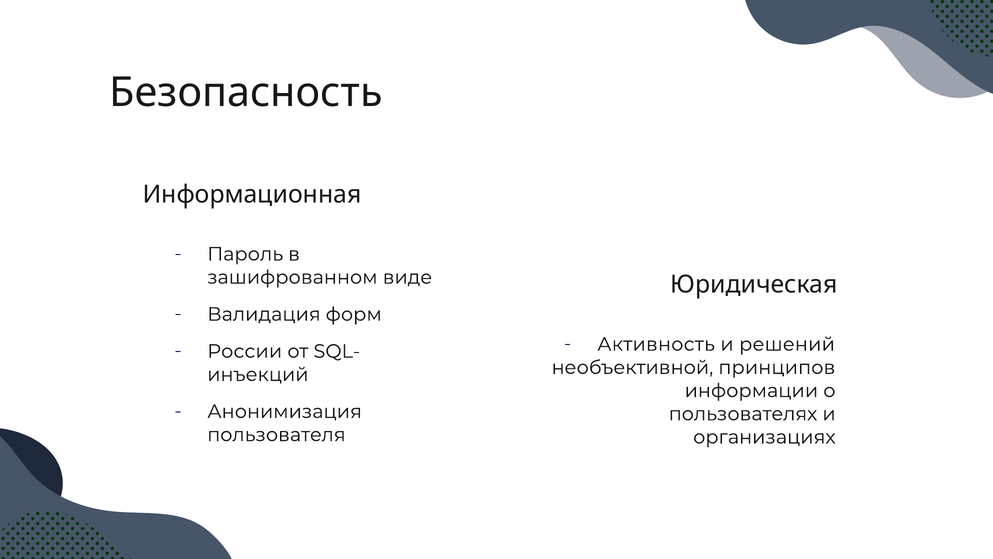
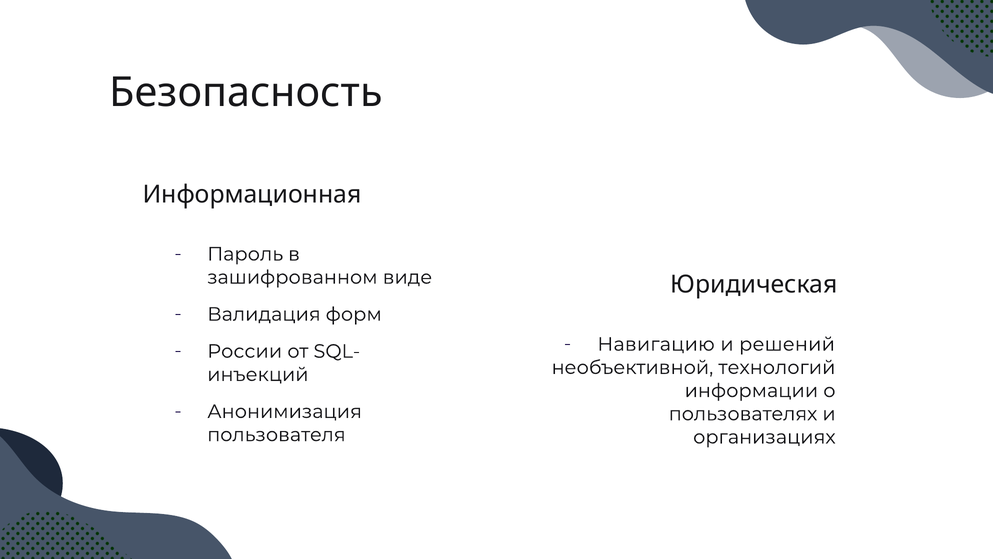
Активность: Активность -> Навигацию
принципов: принципов -> технологий
